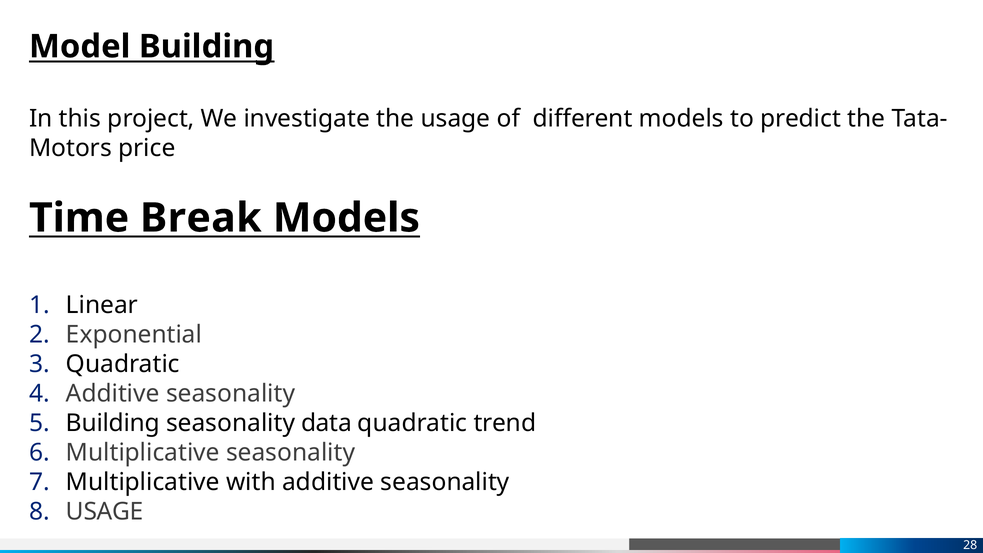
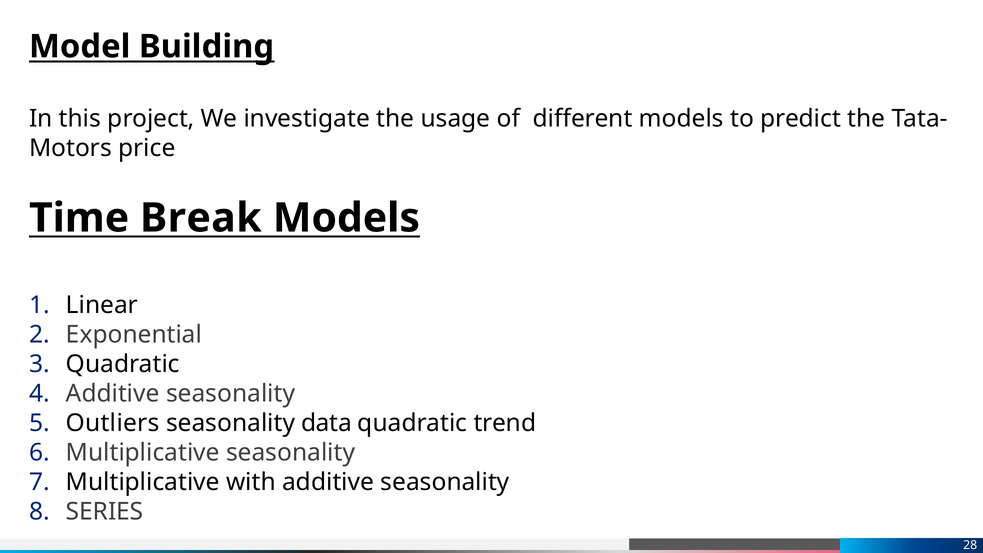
Building at (113, 423): Building -> Outliers
USAGE at (105, 512): USAGE -> SERIES
